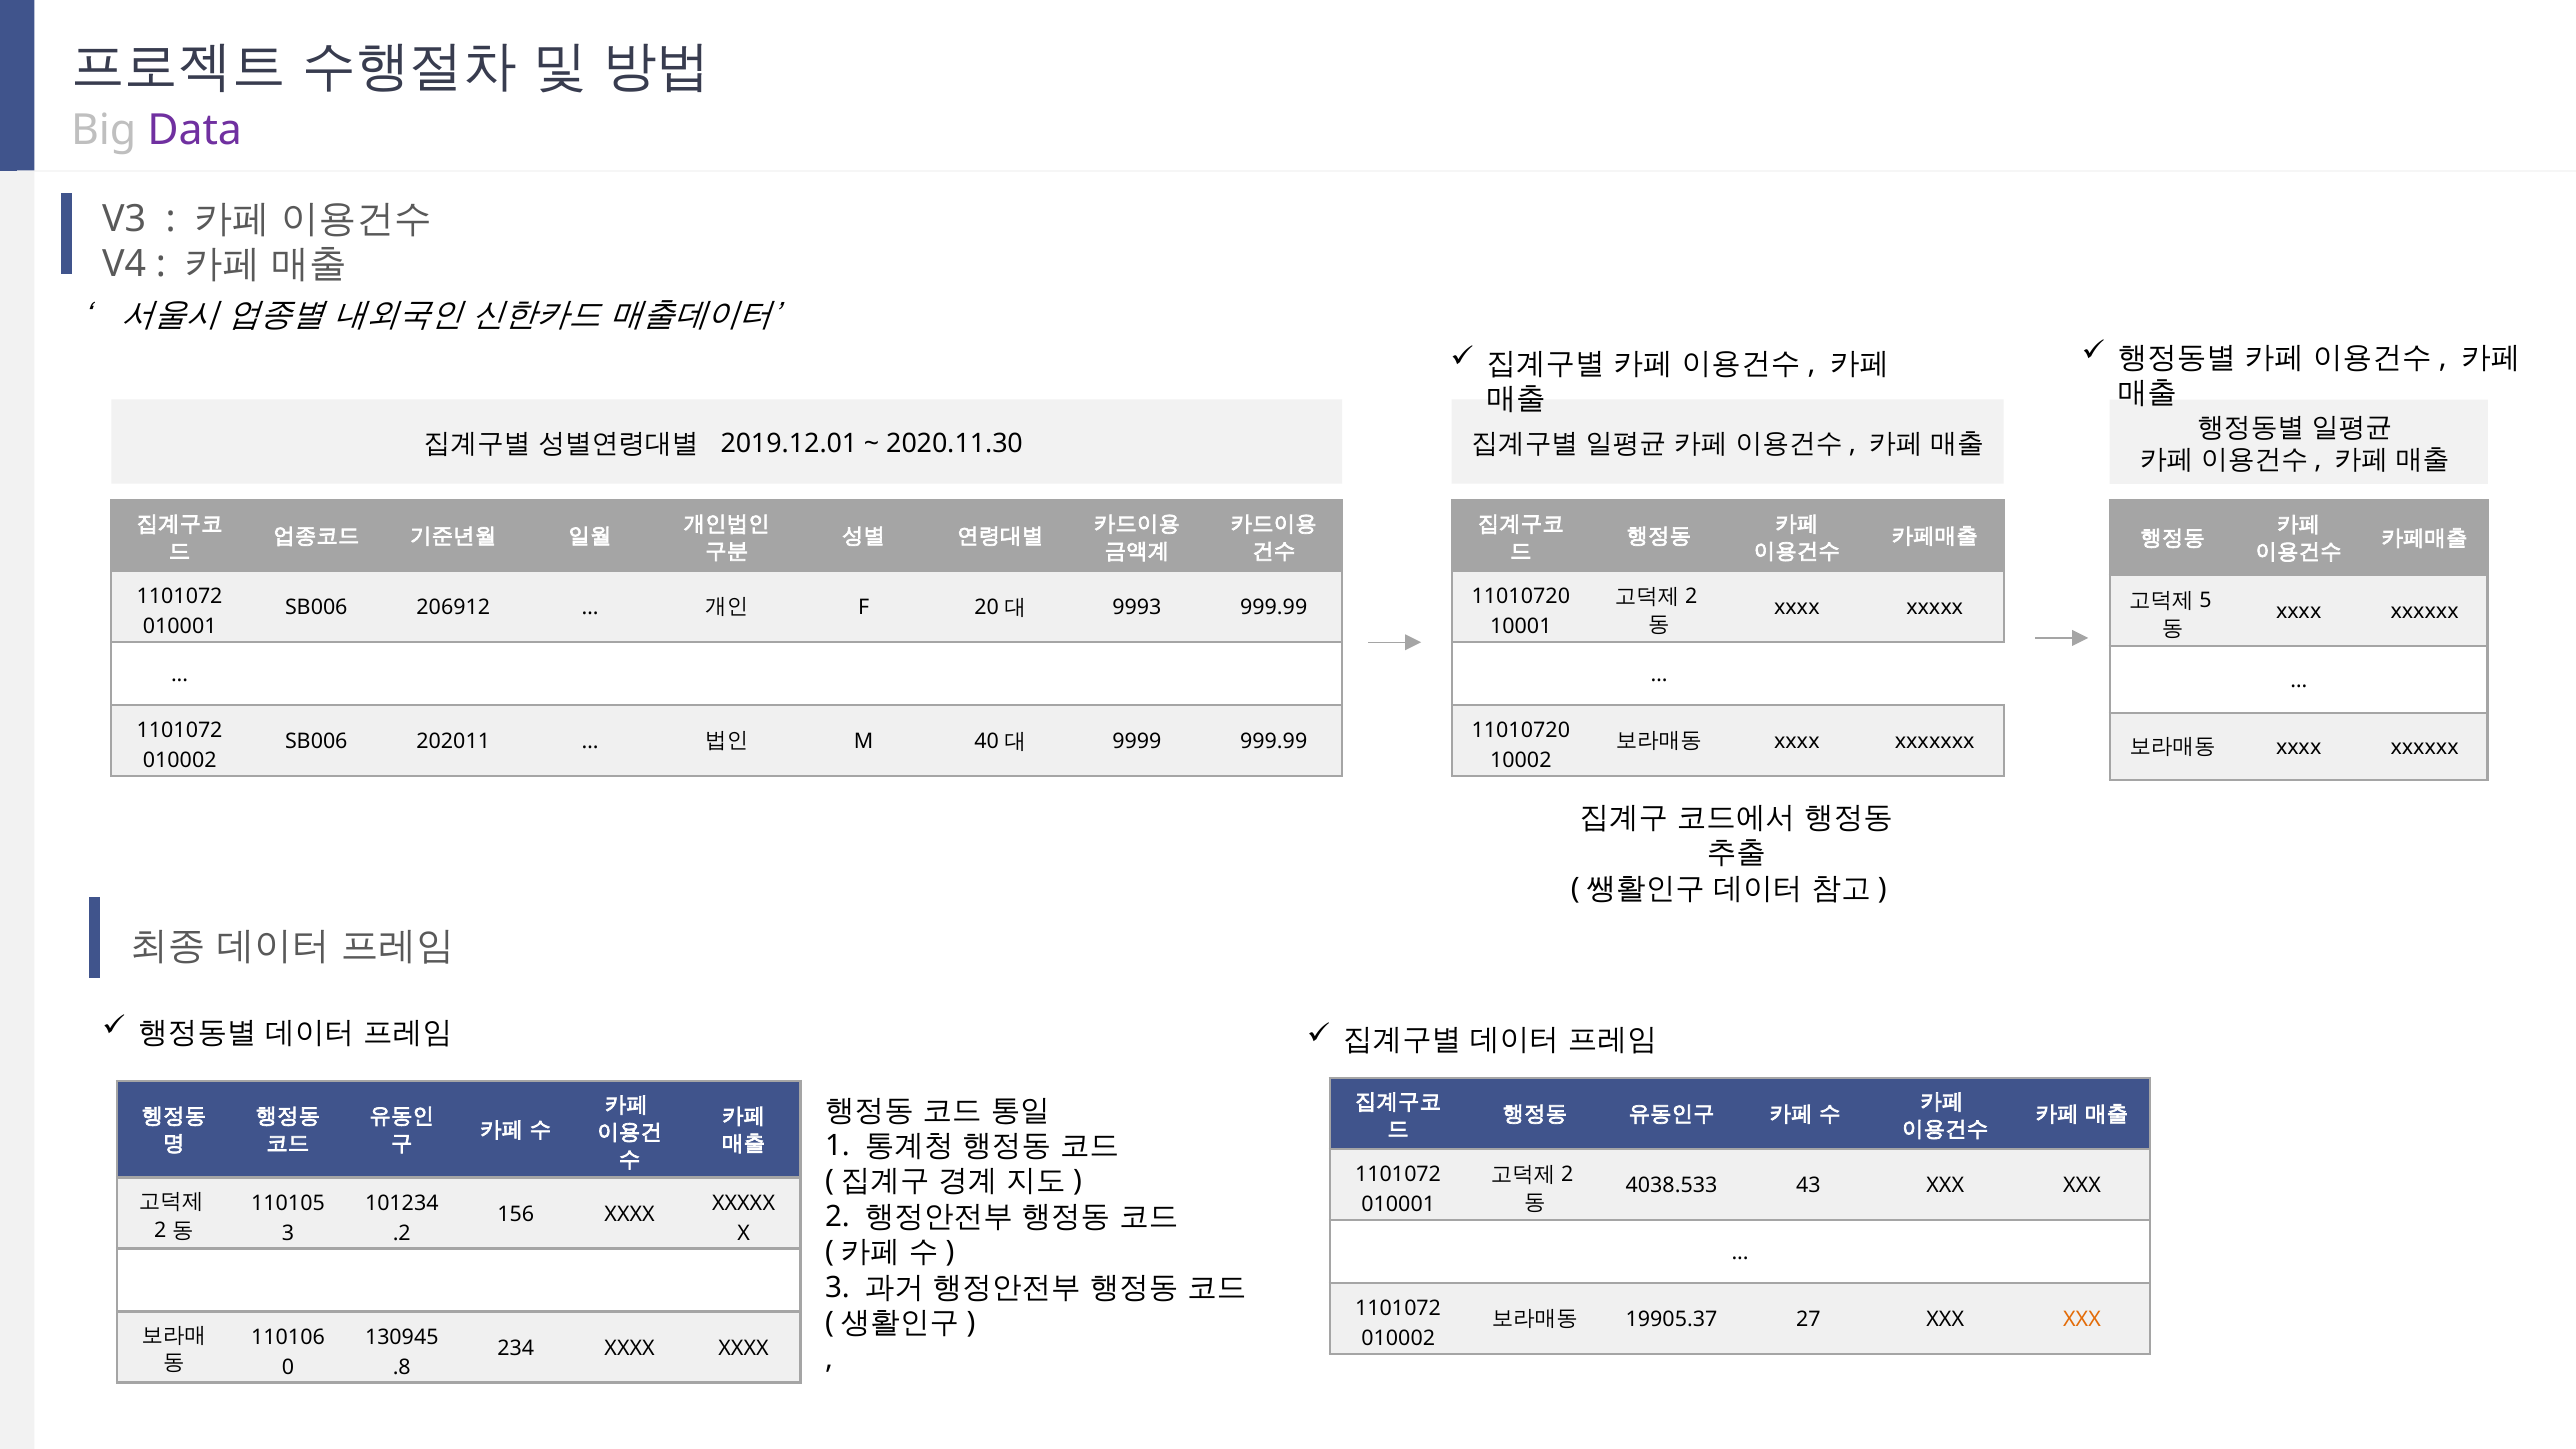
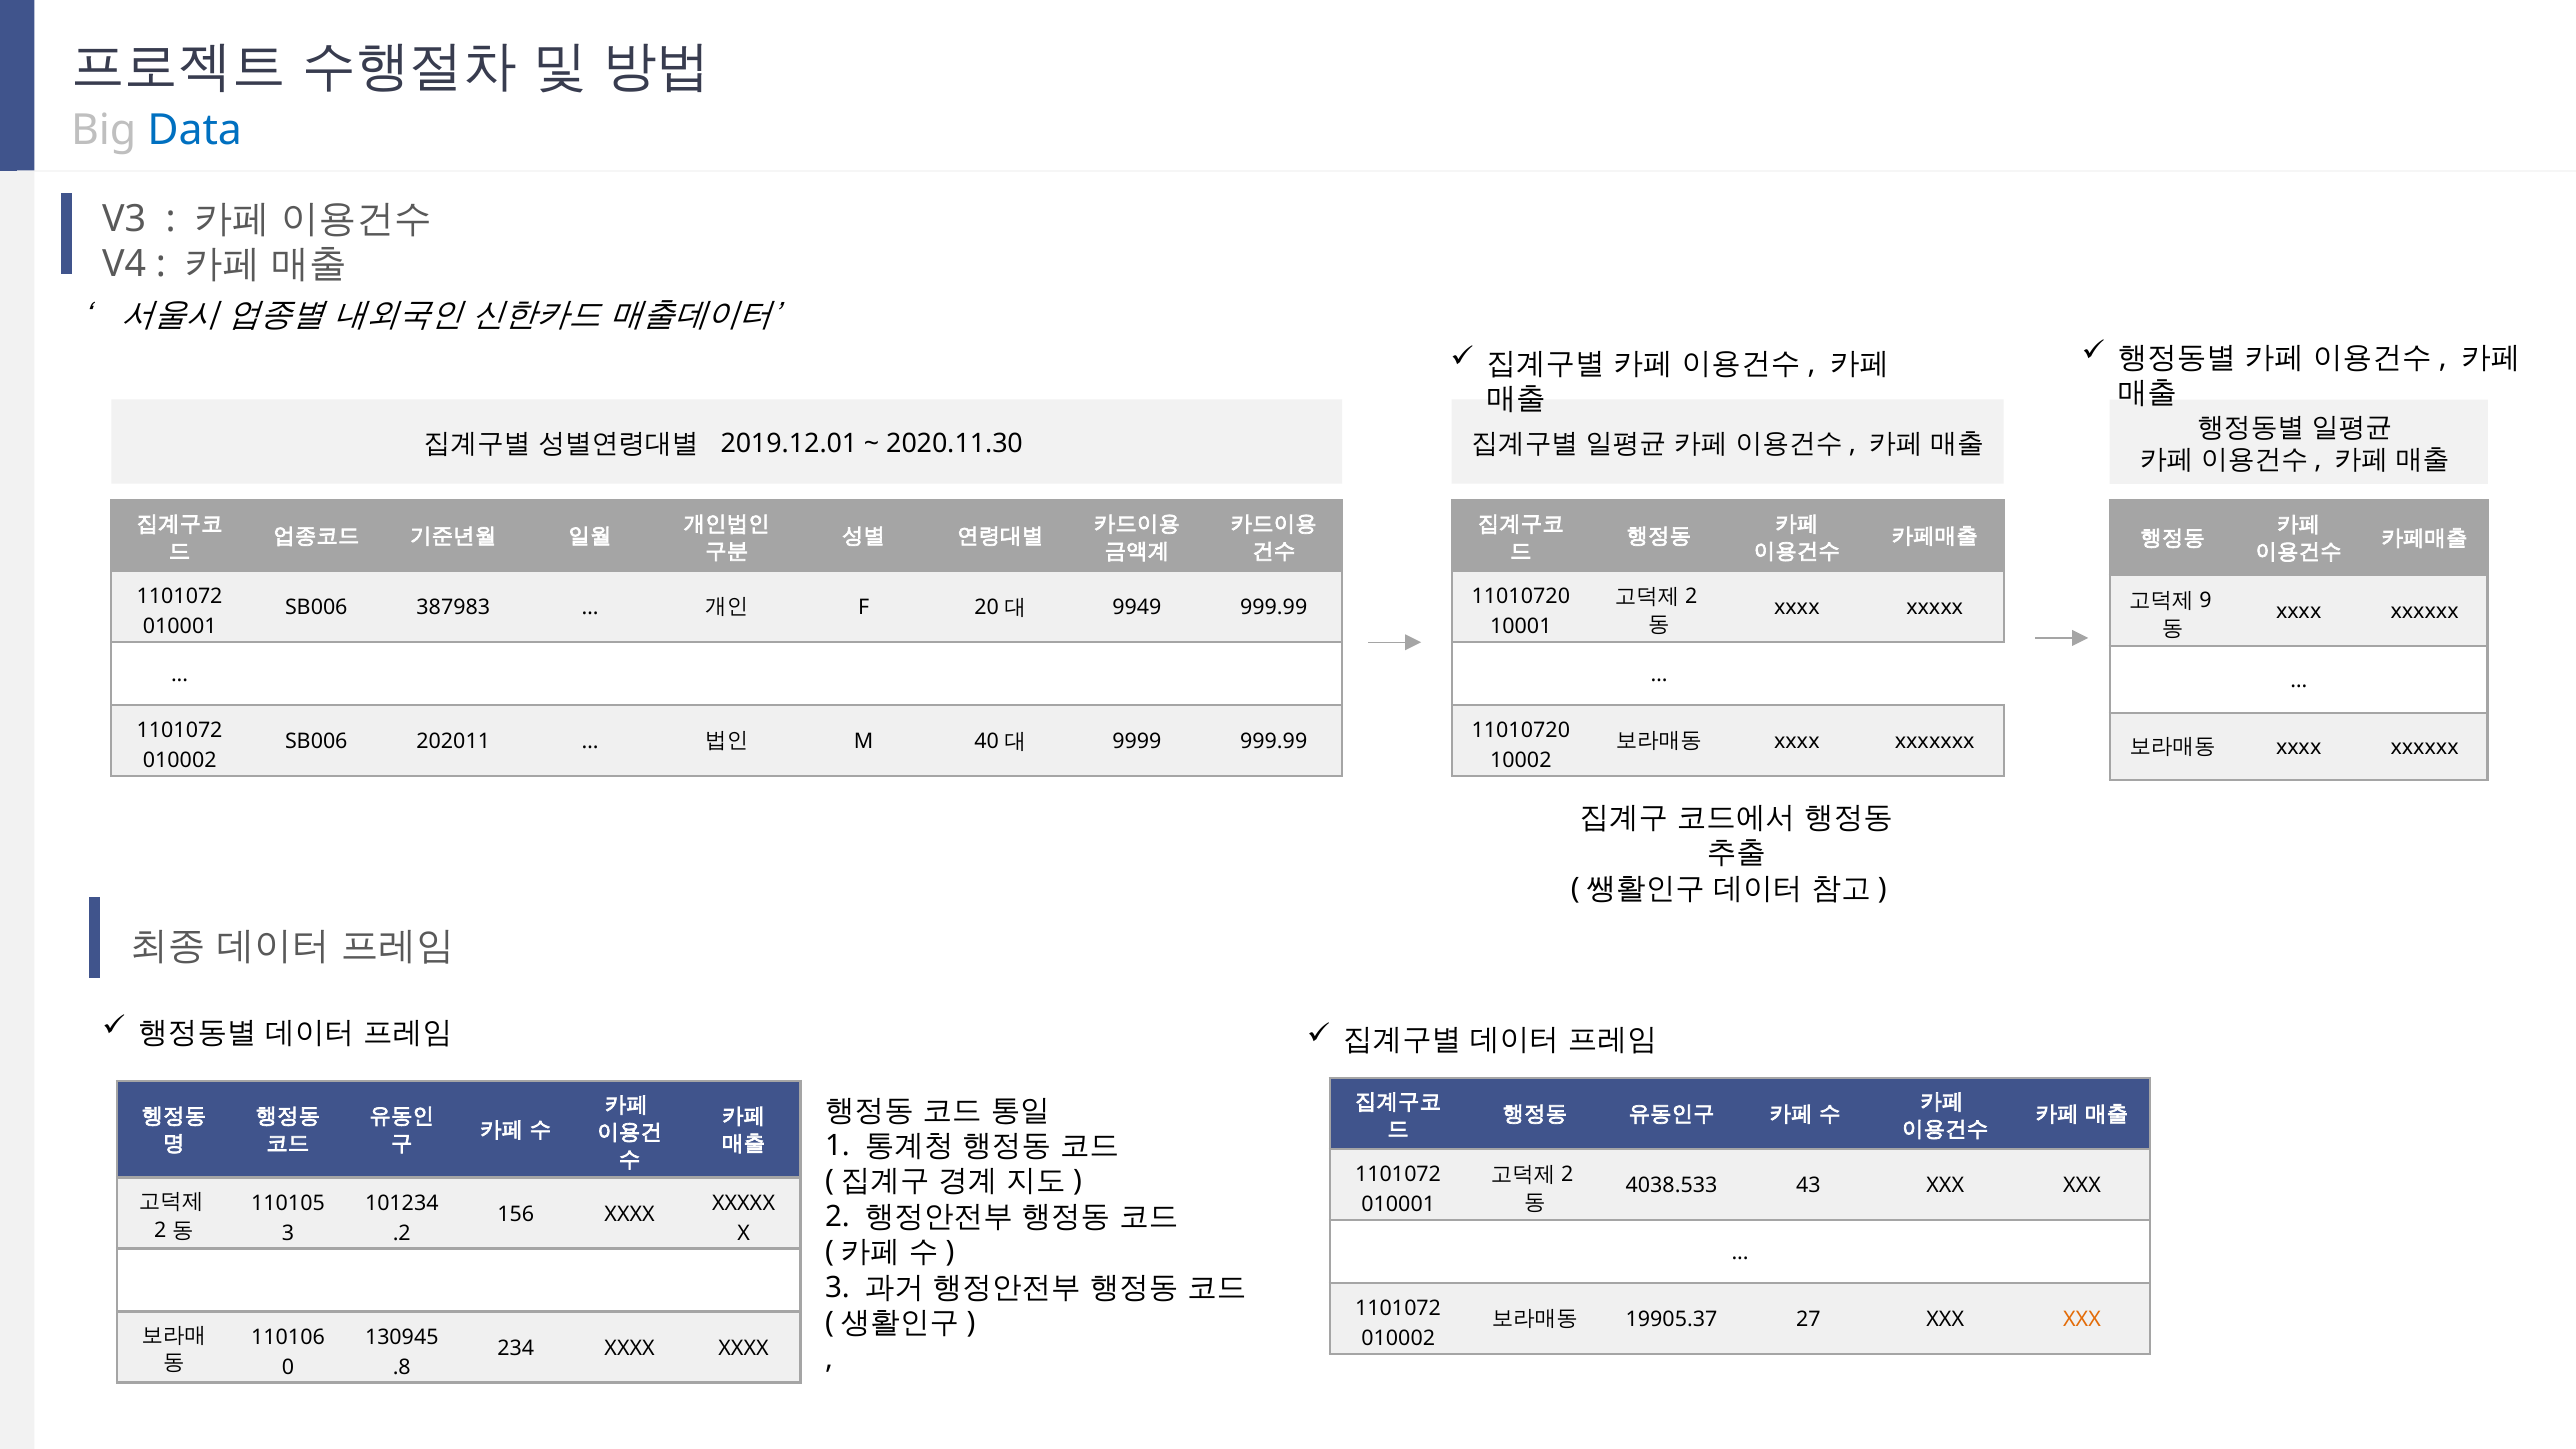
Data colour: purple -> blue
5: 5 -> 9
206912: 206912 -> 387983
9993: 9993 -> 9949
